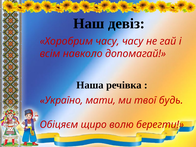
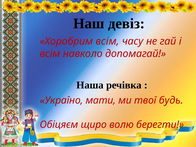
Хоробрим часу: часу -> всім
